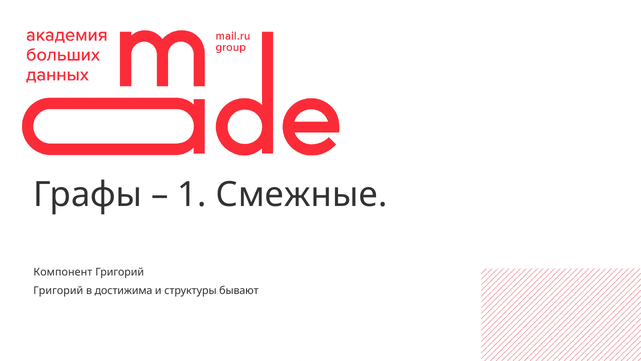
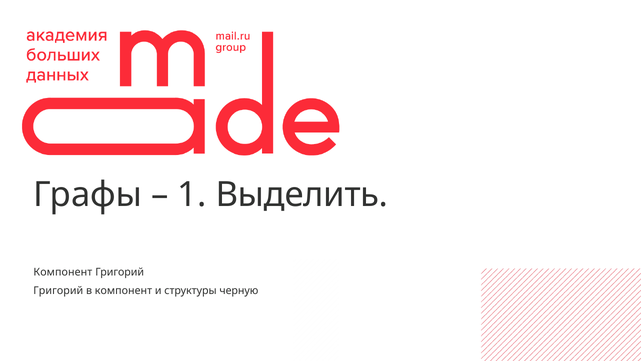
Смежные: Смежные -> Выделить
в достижима: достижима -> компонент
бывают: бывают -> черную
